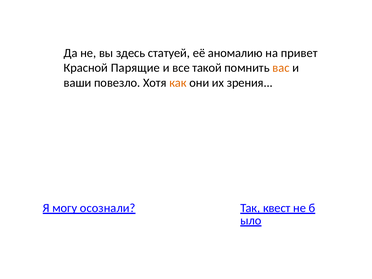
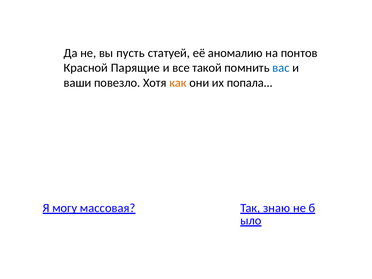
здесь: здесь -> пусть
привет: привет -> понтов
вас colour: orange -> blue
зрения: зрения -> попала
осознали: осознали -> массовая
квест: квест -> знаю
